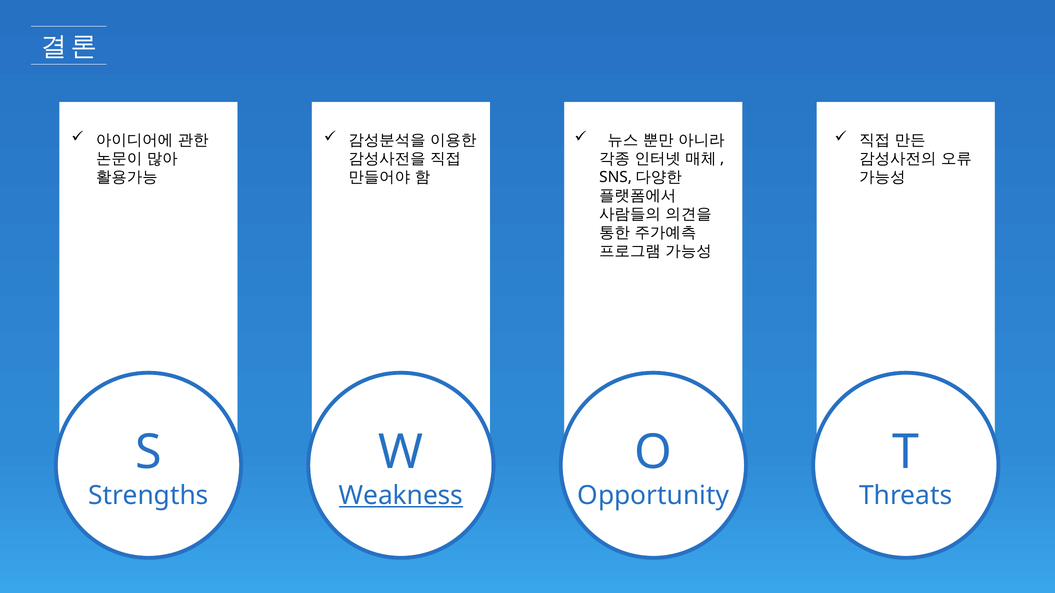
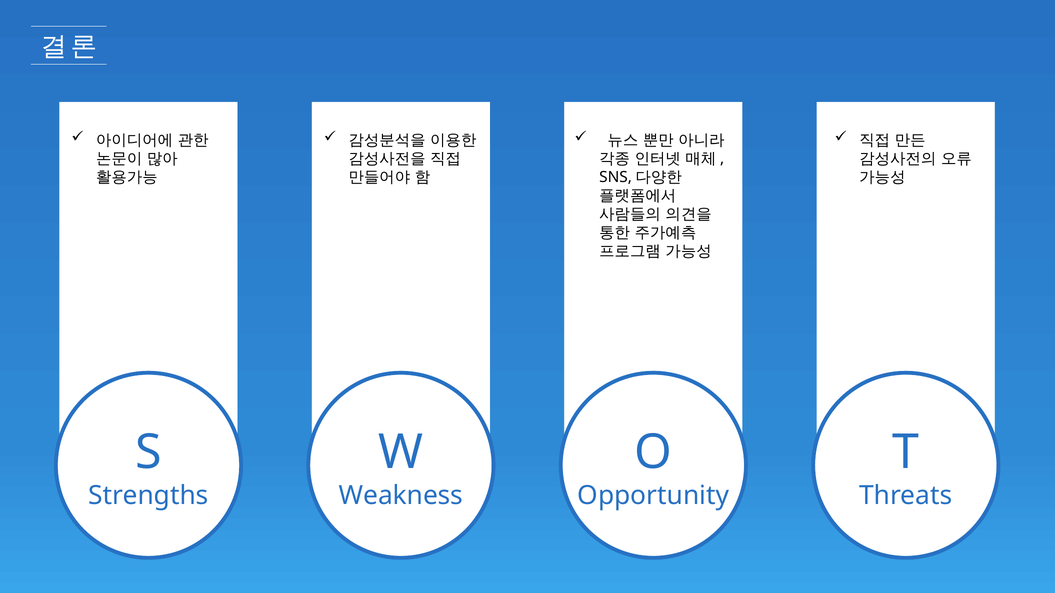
Weakness underline: present -> none
